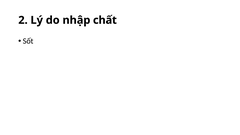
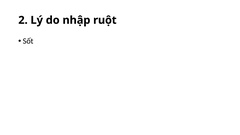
chất: chất -> ruột
